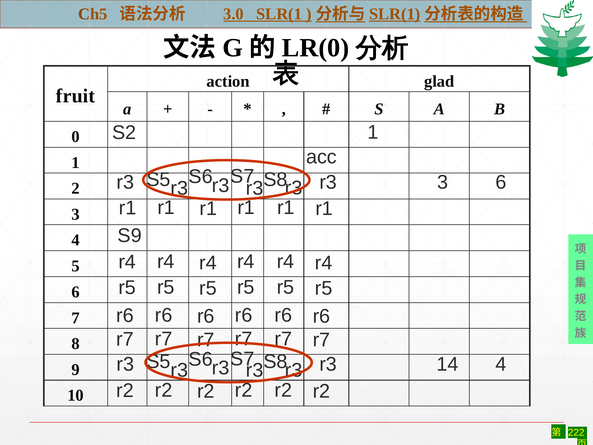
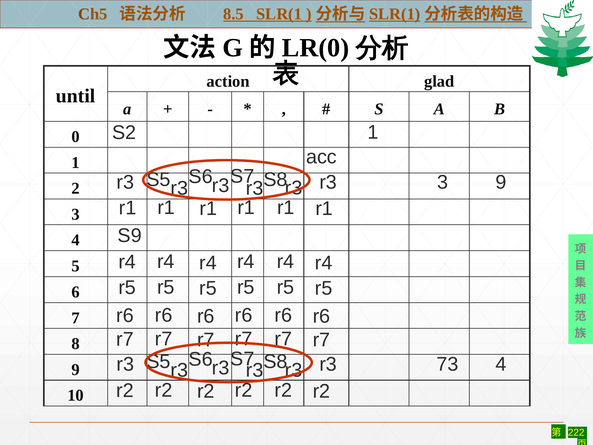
3.0: 3.0 -> 8.5
fruit: fruit -> until
3 6: 6 -> 9
14: 14 -> 73
